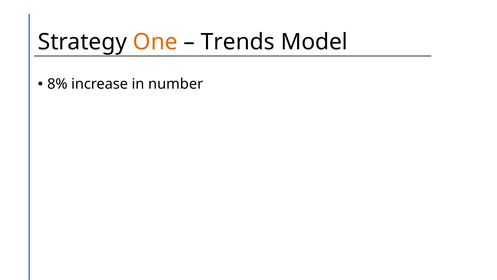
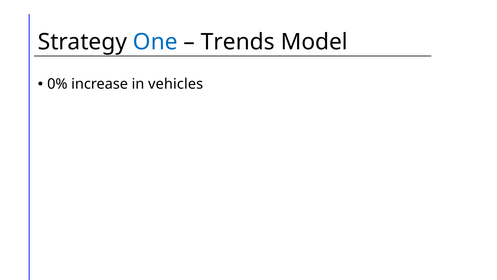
One colour: orange -> blue
8%: 8% -> 0%
number: number -> vehicles
